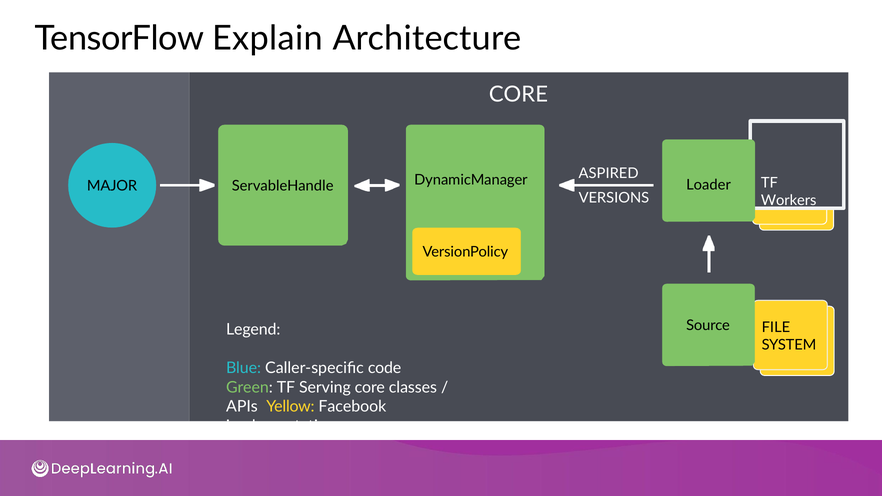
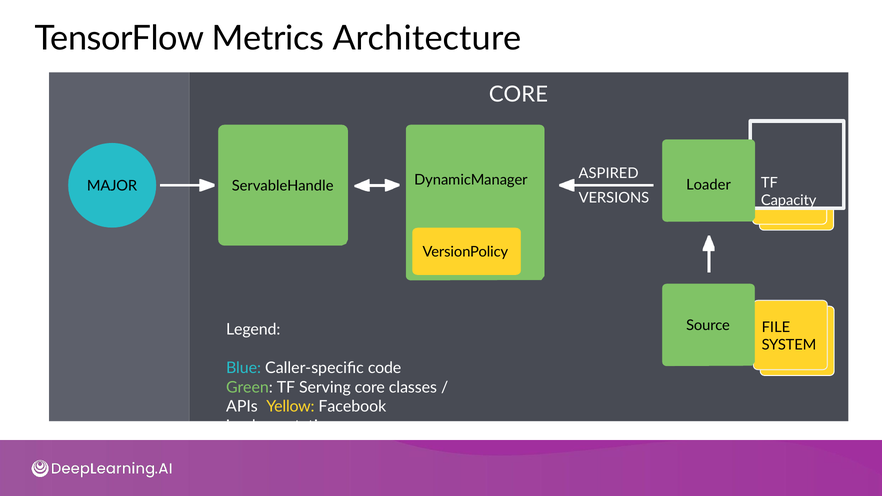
Explain: Explain -> Metrics
Workers: Workers -> Capacity
